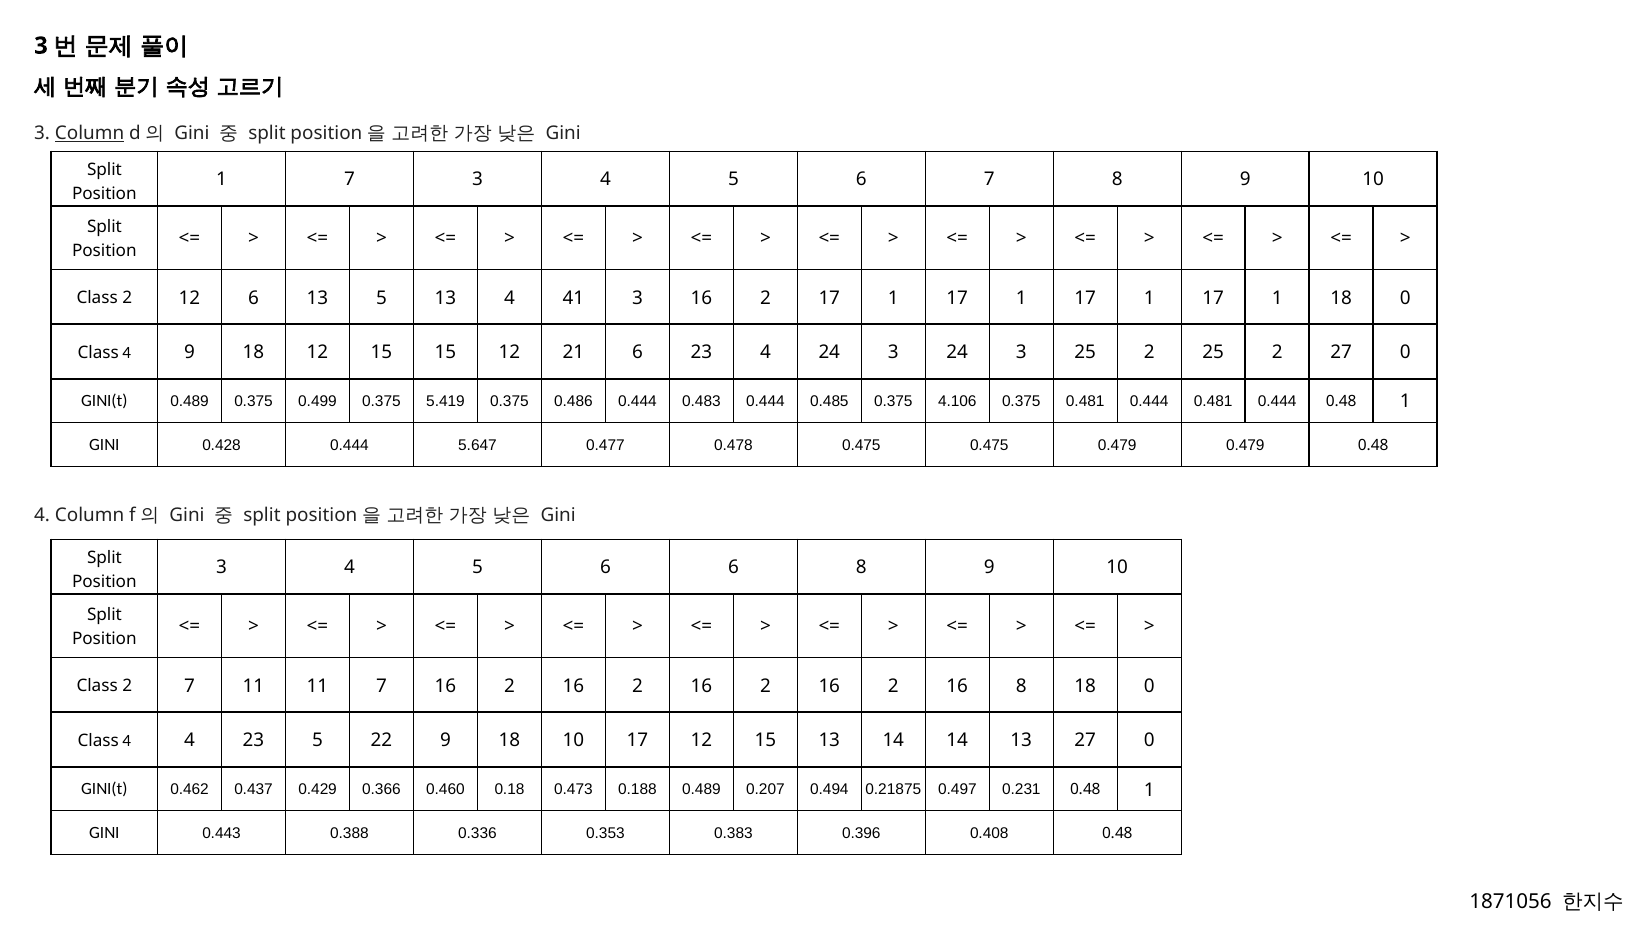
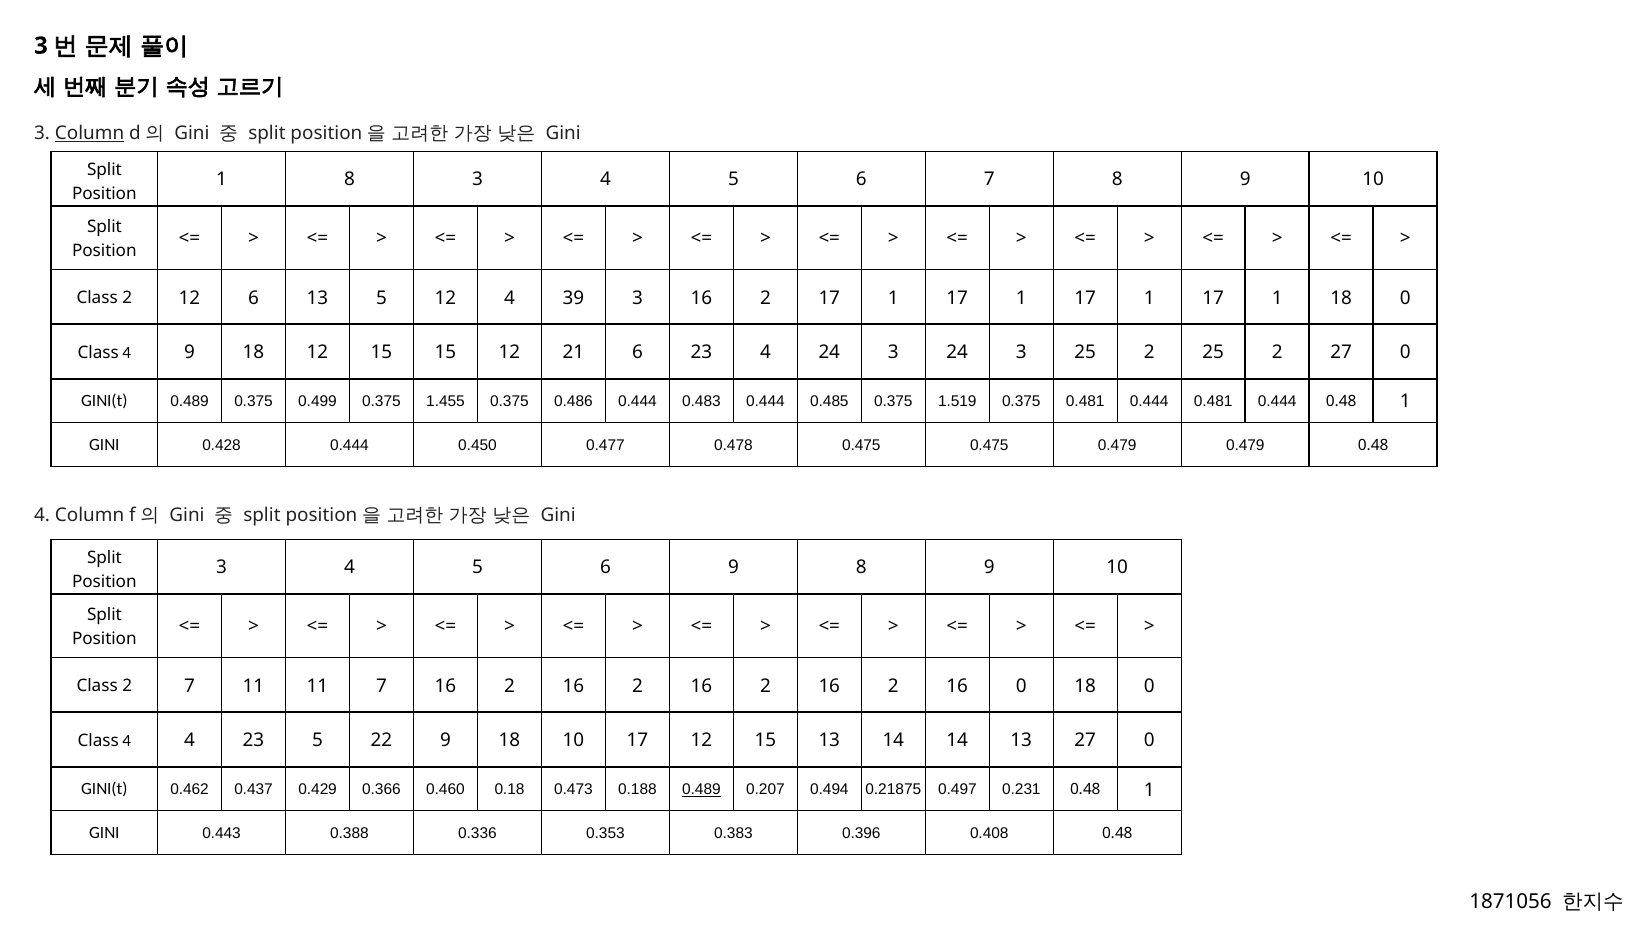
1 7: 7 -> 8
5 13: 13 -> 12
41: 41 -> 39
5.419: 5.419 -> 1.455
4.106: 4.106 -> 1.519
5.647: 5.647 -> 0.450
6 6: 6 -> 9
16 8: 8 -> 0
0.489 at (701, 790) underline: none -> present
